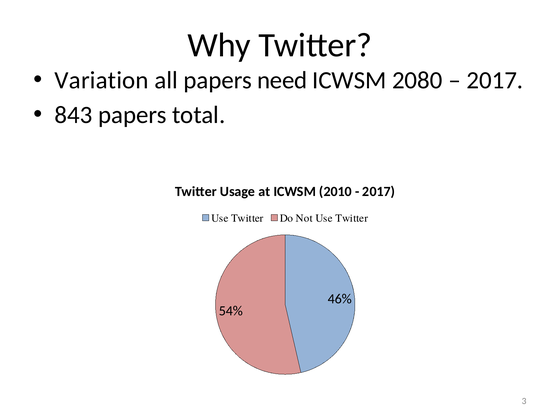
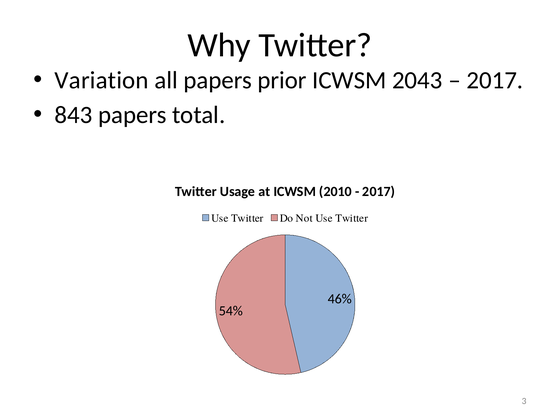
need: need -> prior
2080: 2080 -> 2043
